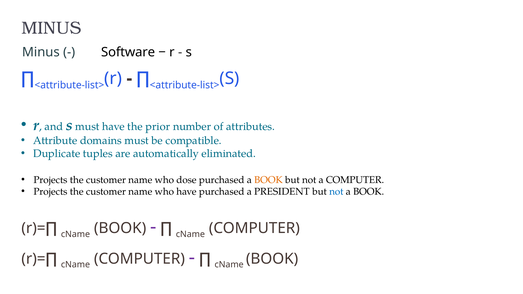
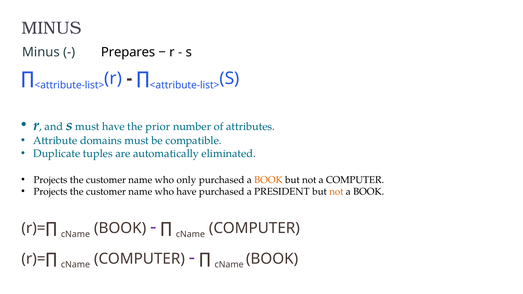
Software: Software -> Prepares
dose: dose -> only
not at (336, 192) colour: blue -> orange
